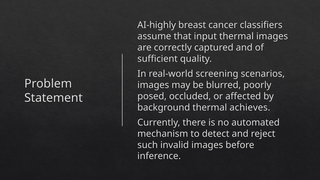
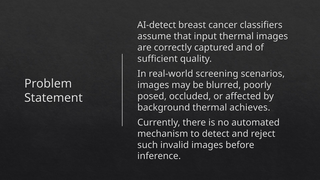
AI-highly: AI-highly -> AI-detect
